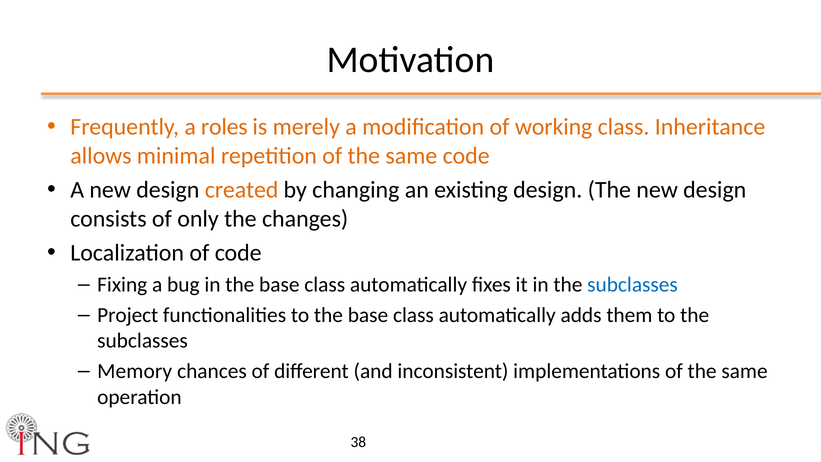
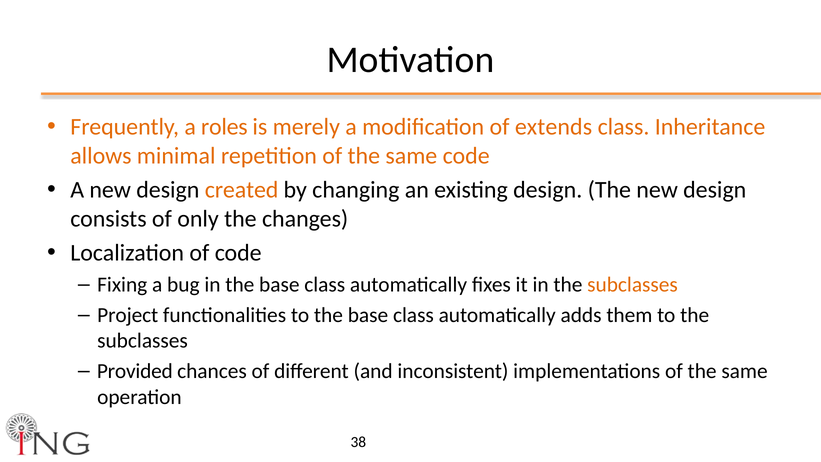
working: working -> extends
subclasses at (632, 285) colour: blue -> orange
Memory: Memory -> Provided
